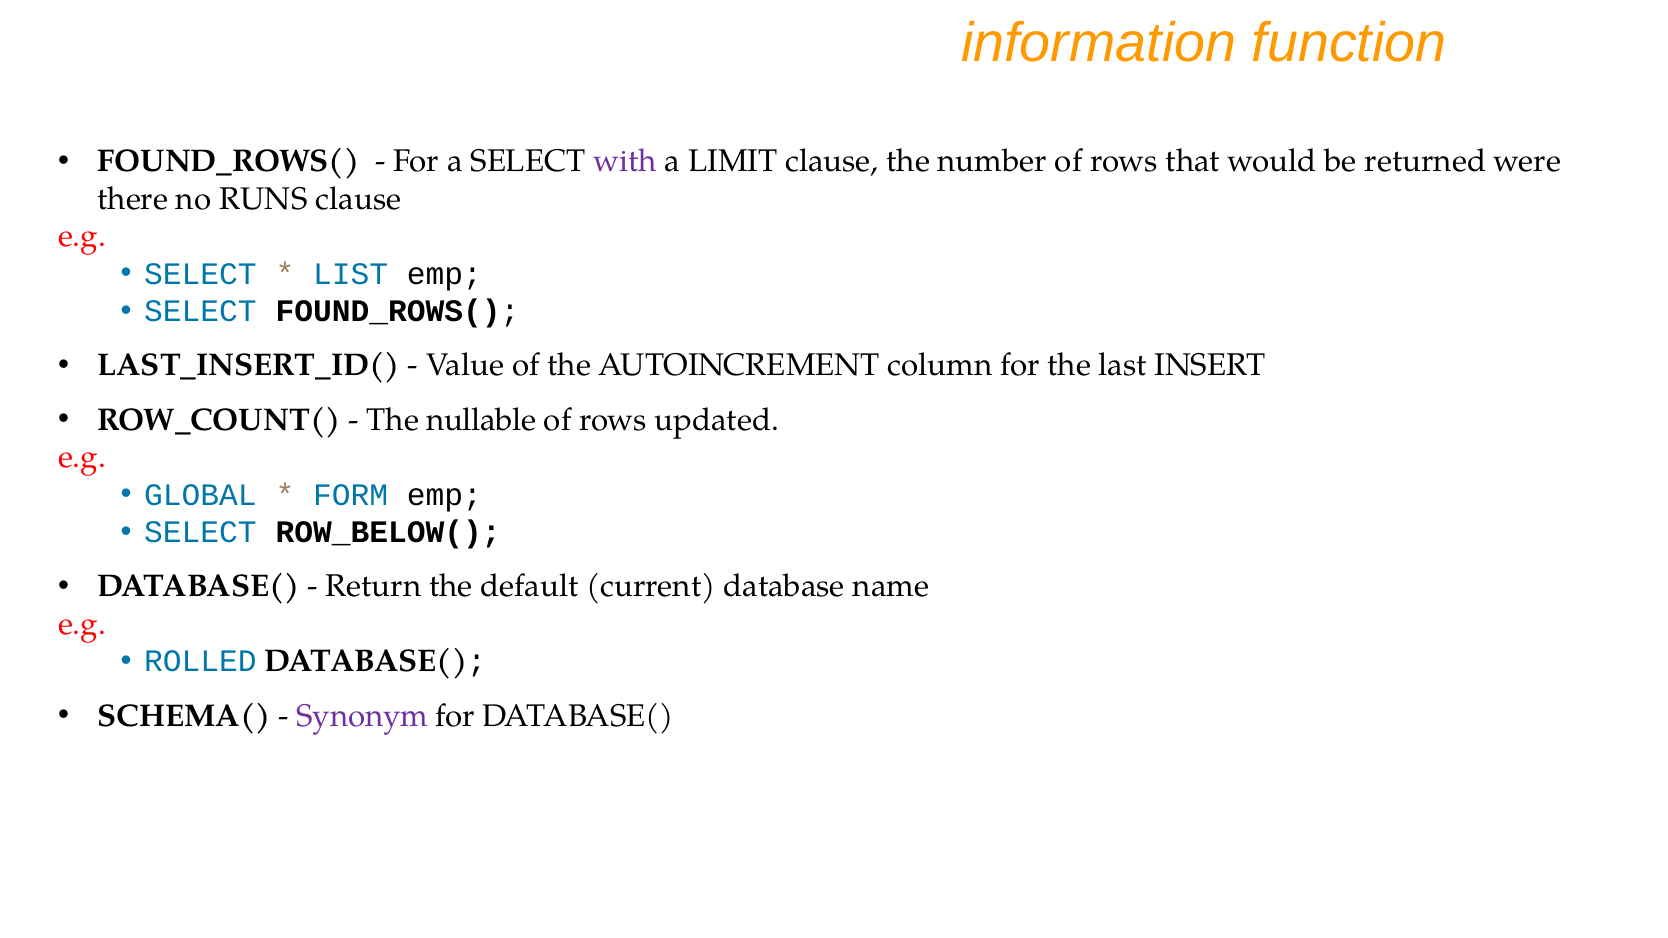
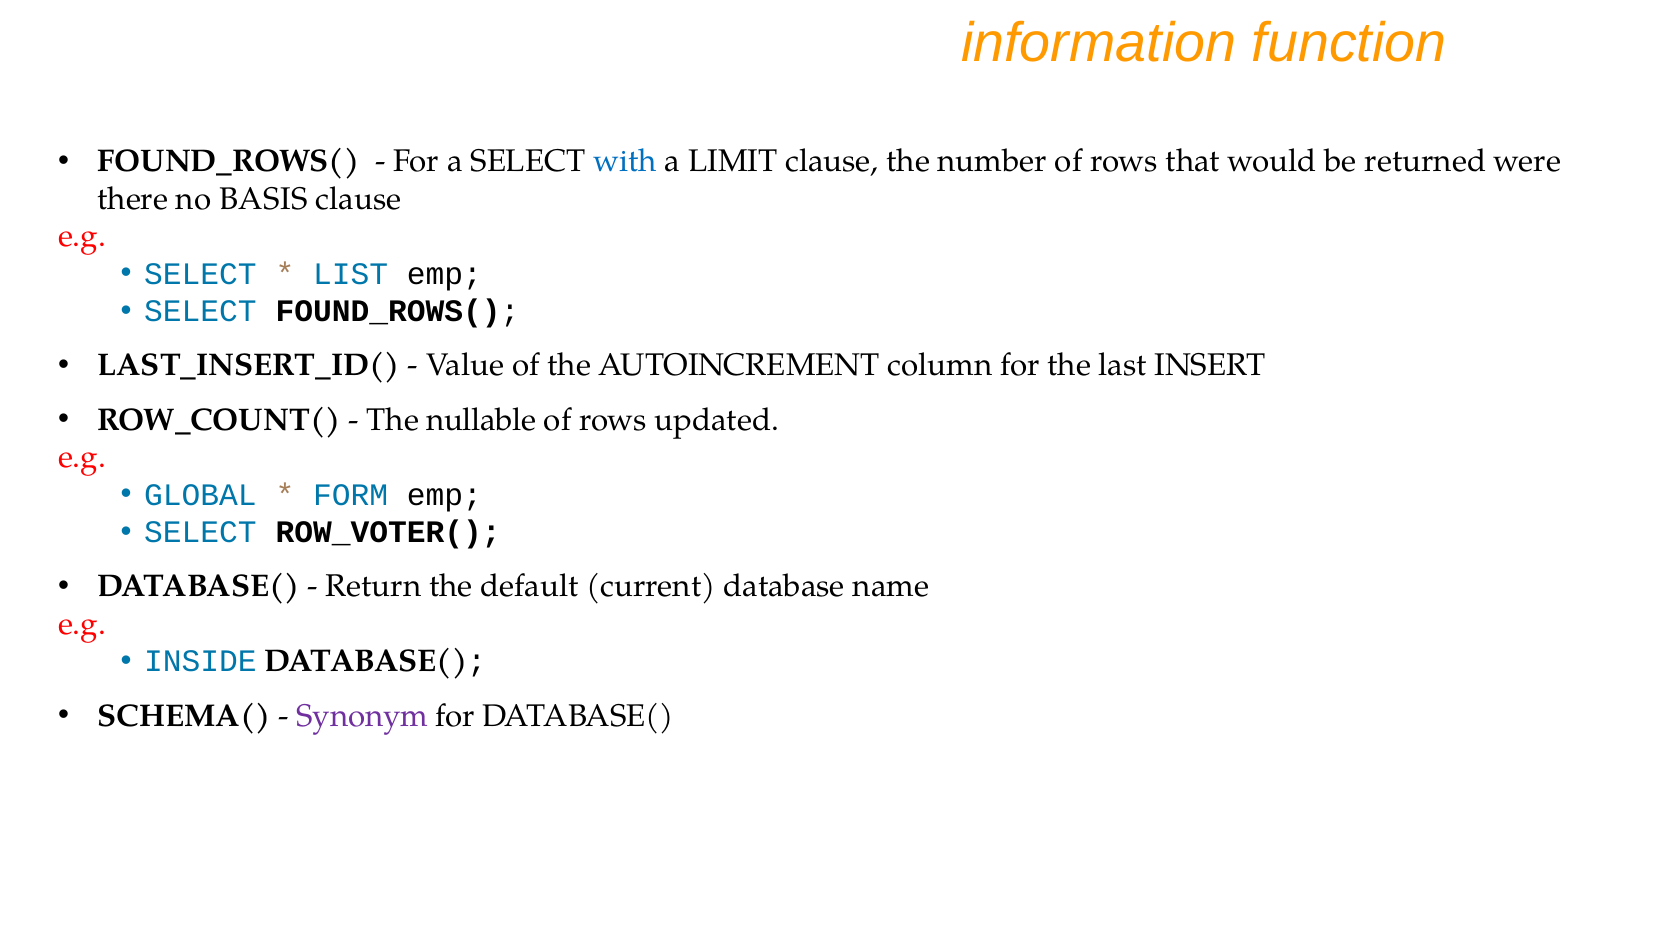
with colour: purple -> blue
RUNS: RUNS -> BASIS
ROW_BELOW(: ROW_BELOW( -> ROW_VOTER(
ROLLED: ROLLED -> INSIDE
